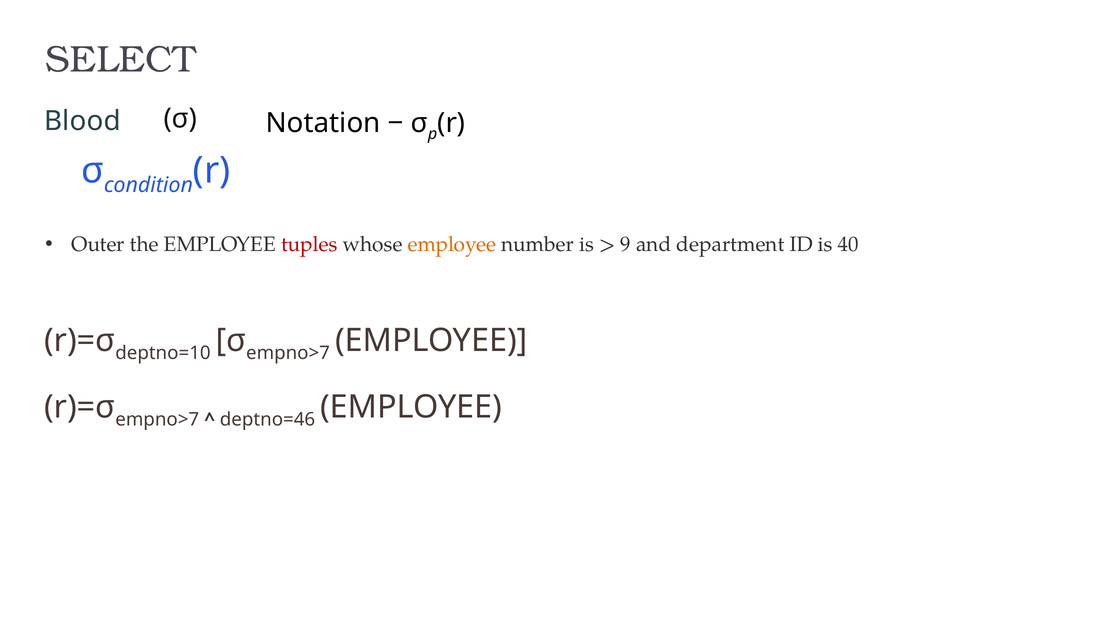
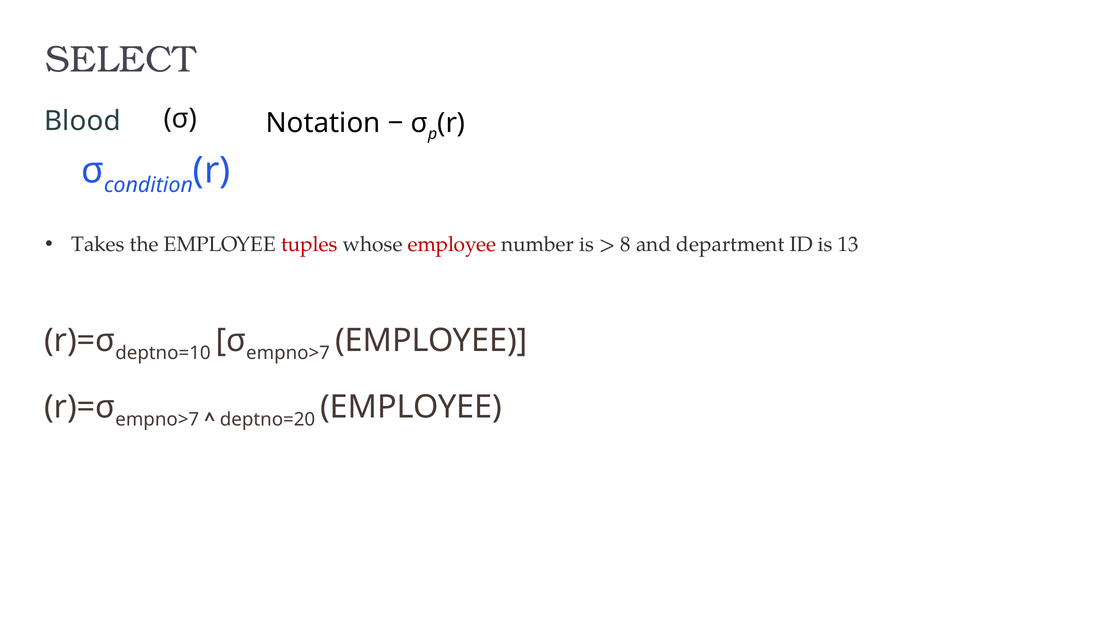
Outer: Outer -> Takes
employee at (452, 245) colour: orange -> red
9: 9 -> 8
40: 40 -> 13
deptno=46: deptno=46 -> deptno=20
